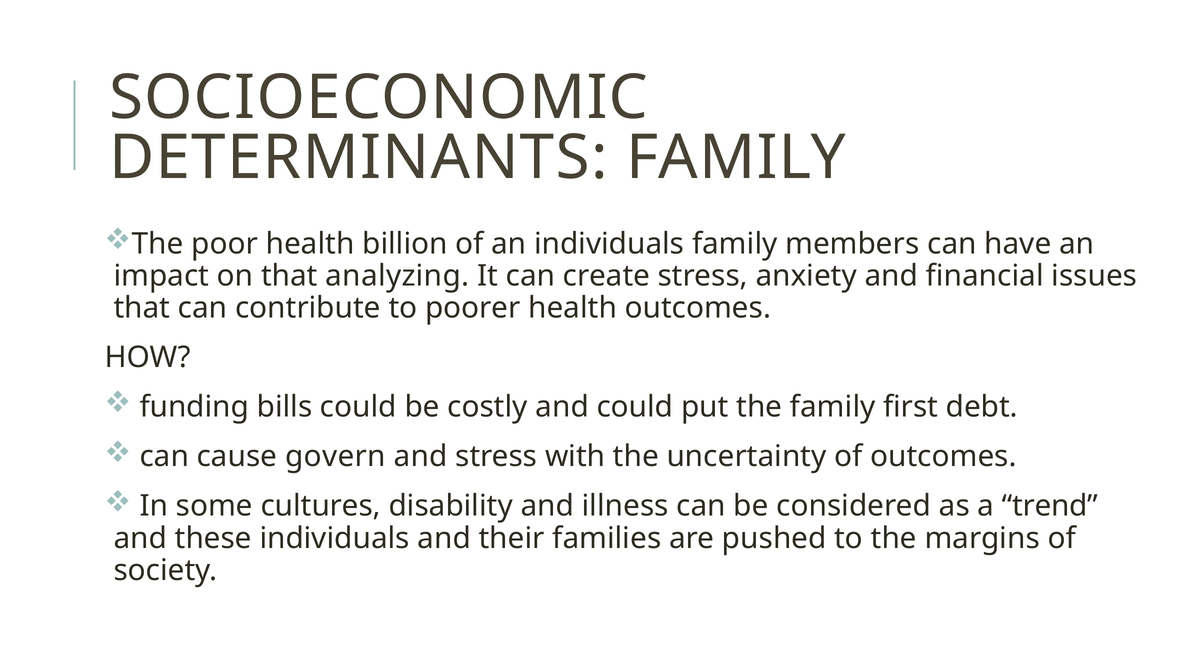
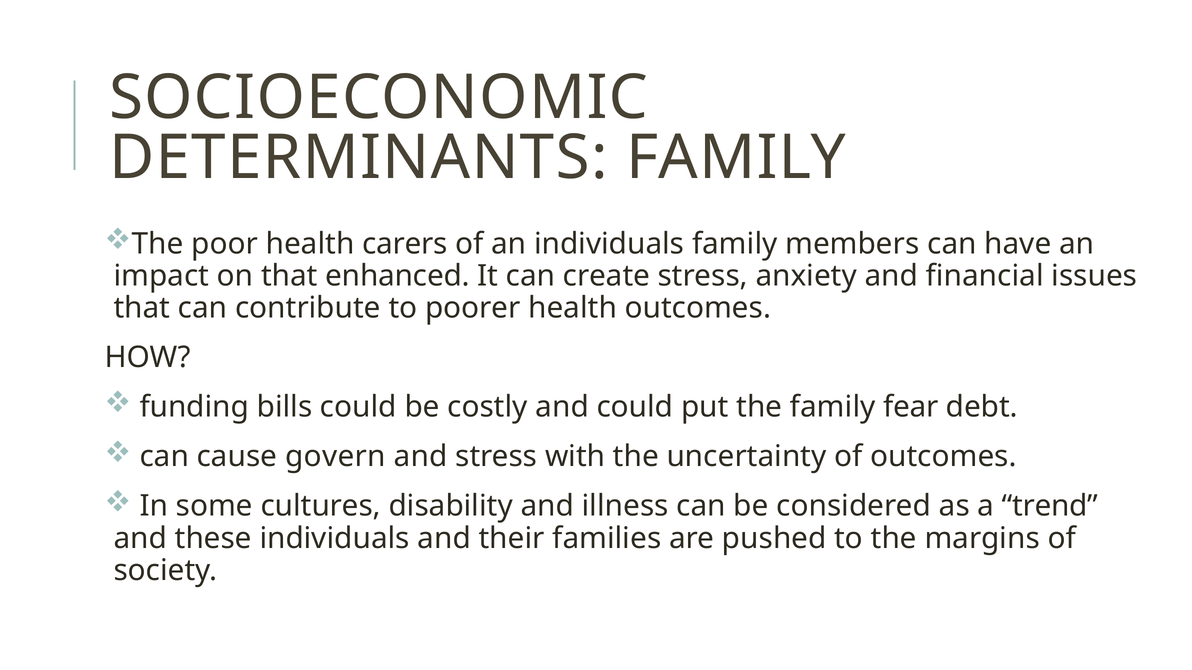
billion: billion -> carers
analyzing: analyzing -> enhanced
first: first -> fear
